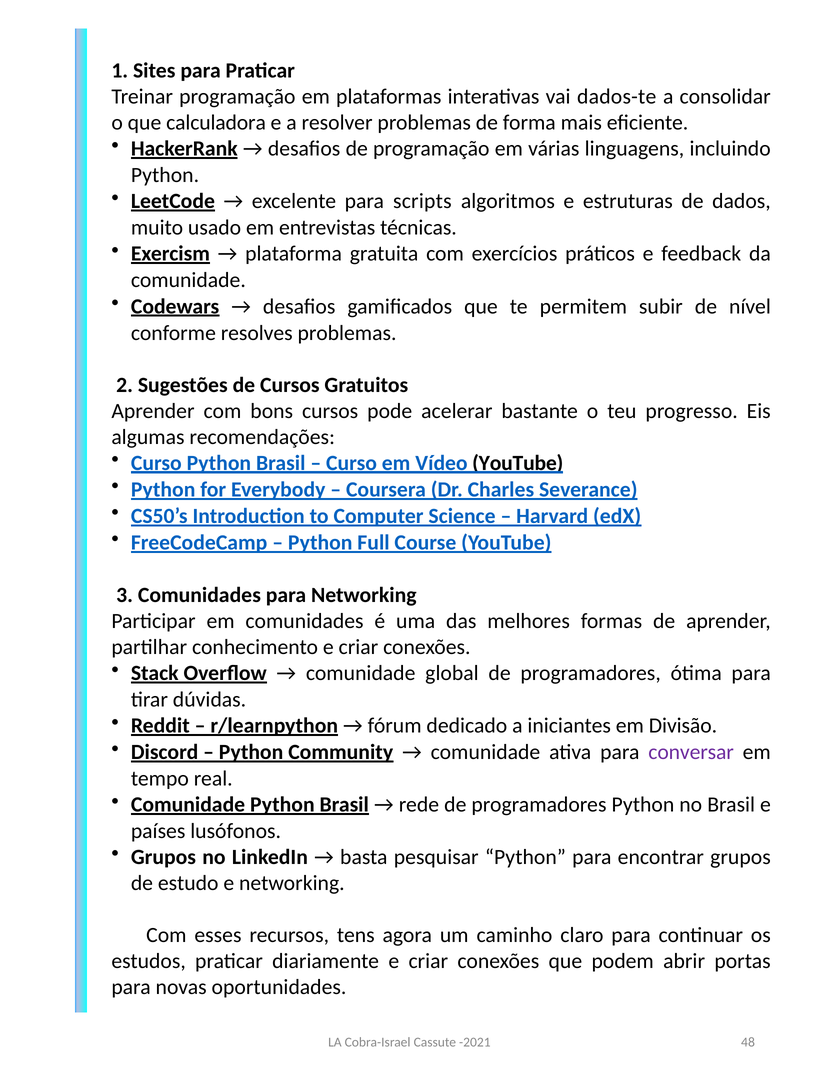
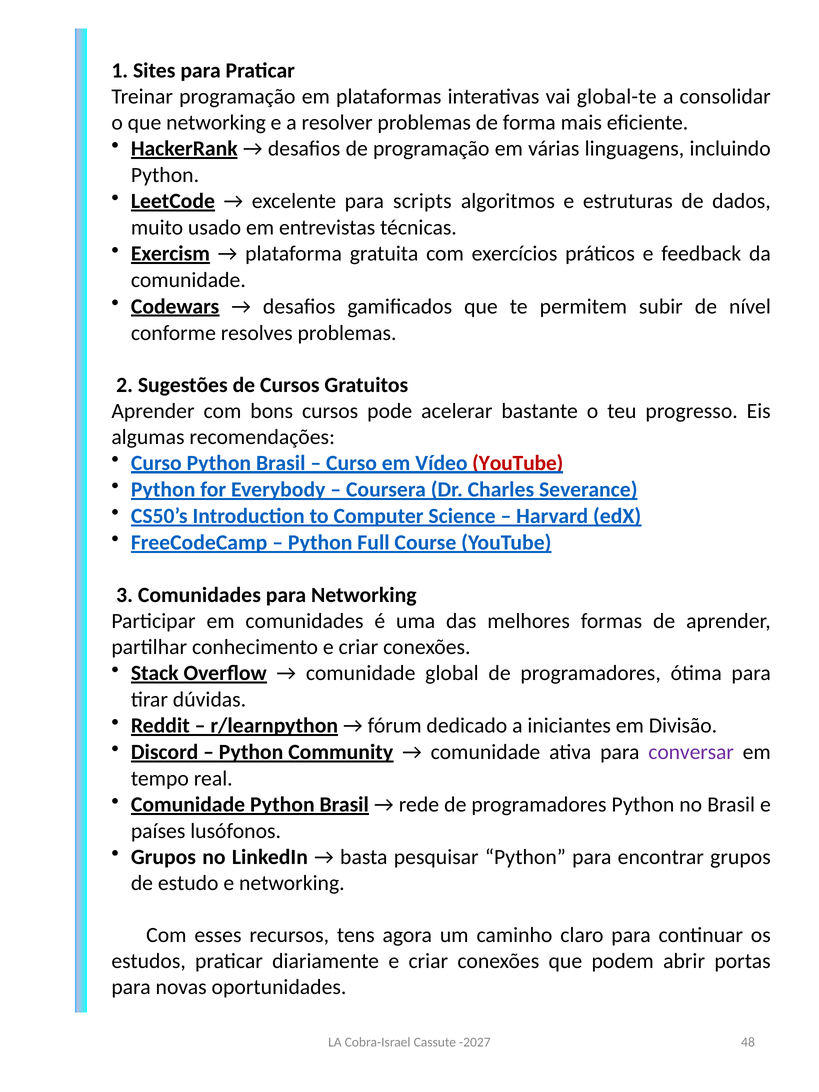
dados-te: dados-te -> global-te
que calculadora: calculadora -> networking
YouTube at (518, 463) colour: black -> red
-2021: -2021 -> -2027
